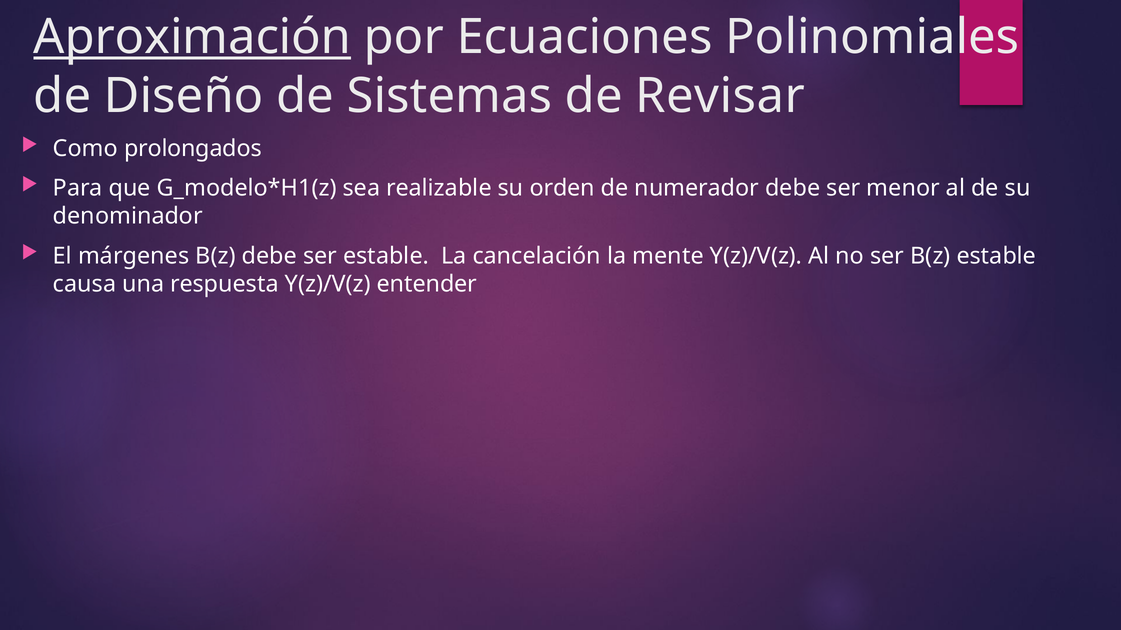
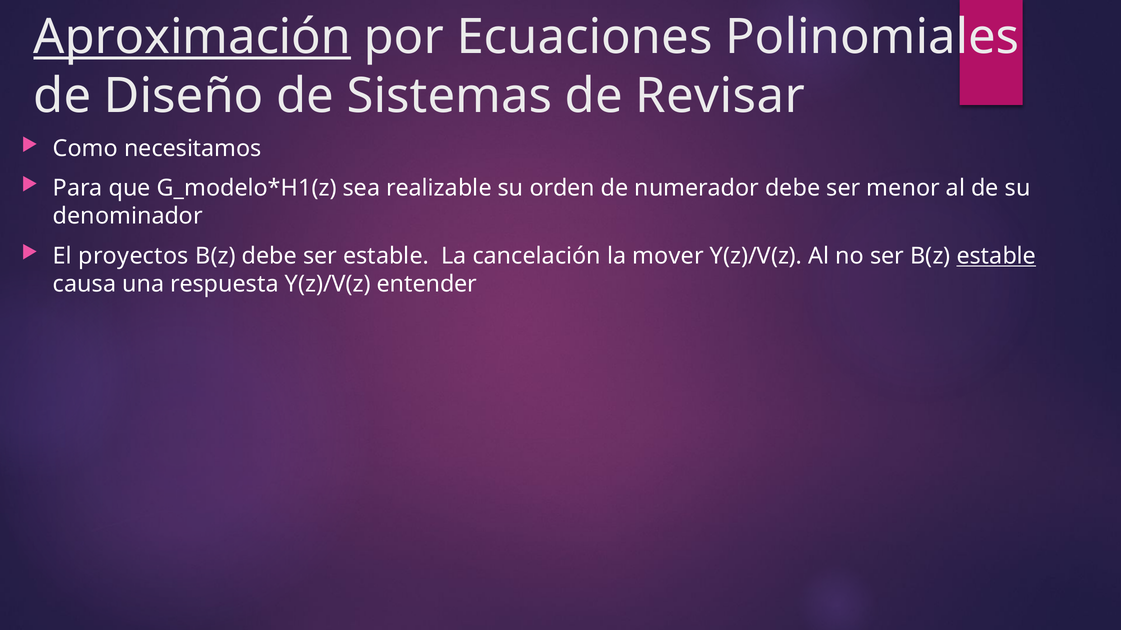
prolongados: prolongados -> necesitamos
márgenes: márgenes -> proyectos
mente: mente -> mover
estable at (996, 256) underline: none -> present
